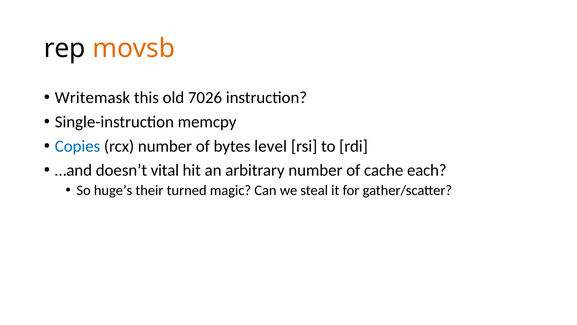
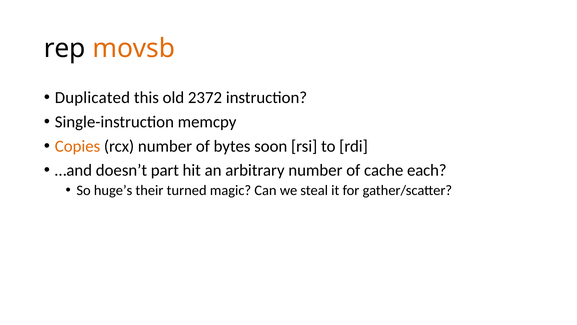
Writemask: Writemask -> Duplicated
7026: 7026 -> 2372
Copies colour: blue -> orange
level: level -> soon
vital: vital -> part
